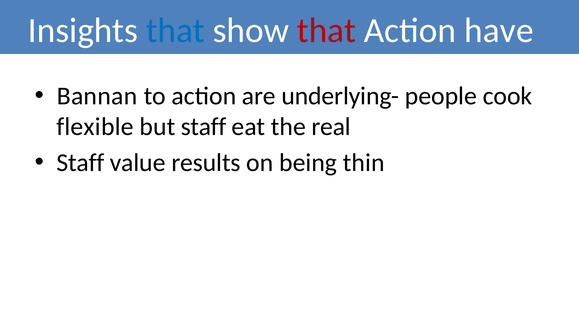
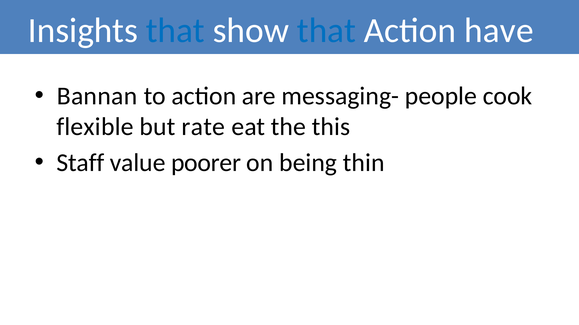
that at (326, 31) colour: red -> blue
underlying-: underlying- -> messaging-
but staff: staff -> rate
real: real -> this
results: results -> poorer
